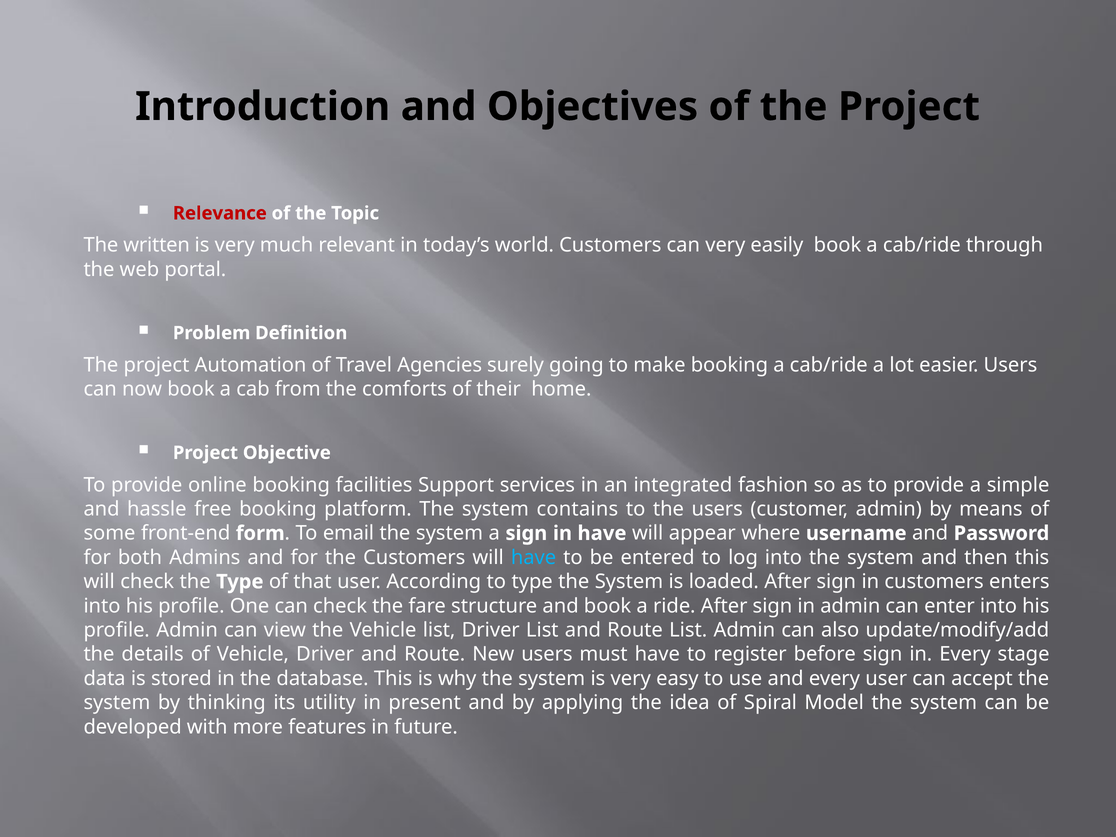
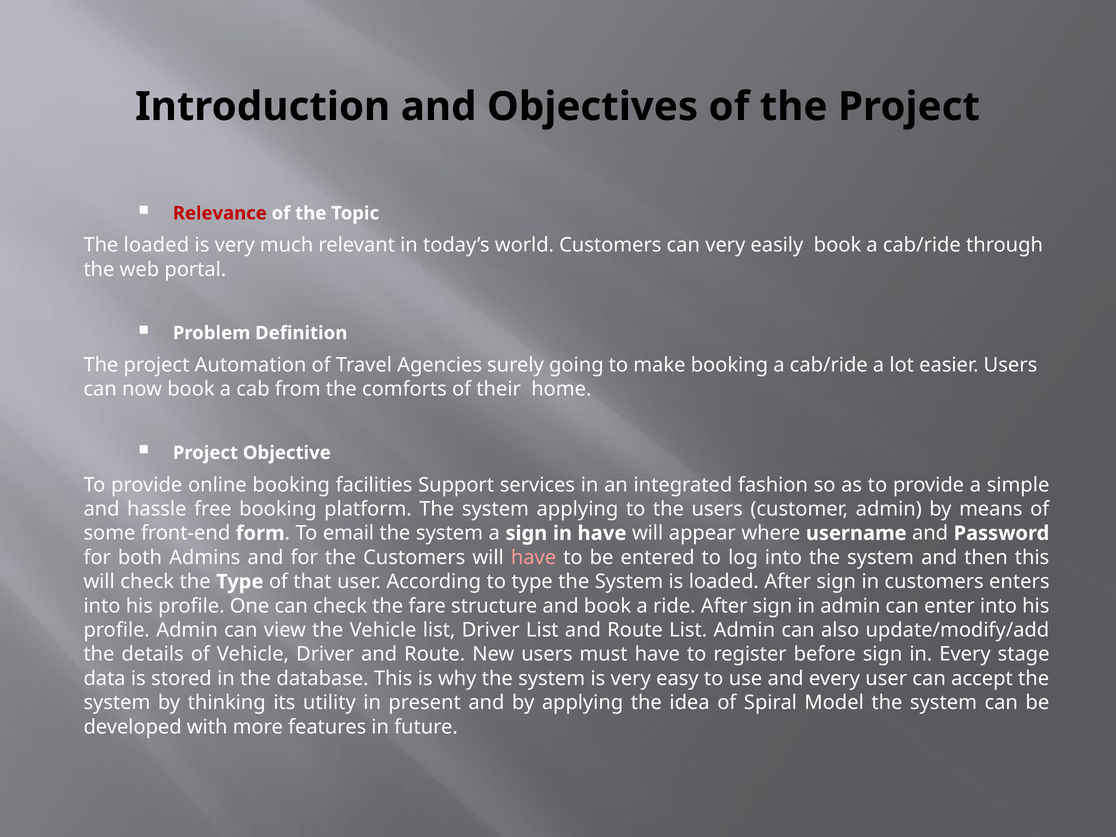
The written: written -> loaded
system contains: contains -> applying
have at (534, 557) colour: light blue -> pink
